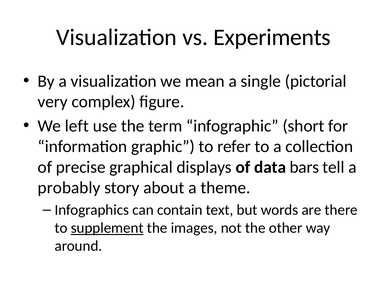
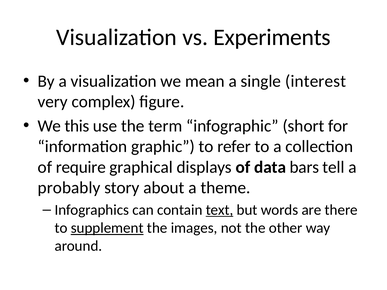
pictorial: pictorial -> interest
left: left -> this
precise: precise -> require
text underline: none -> present
